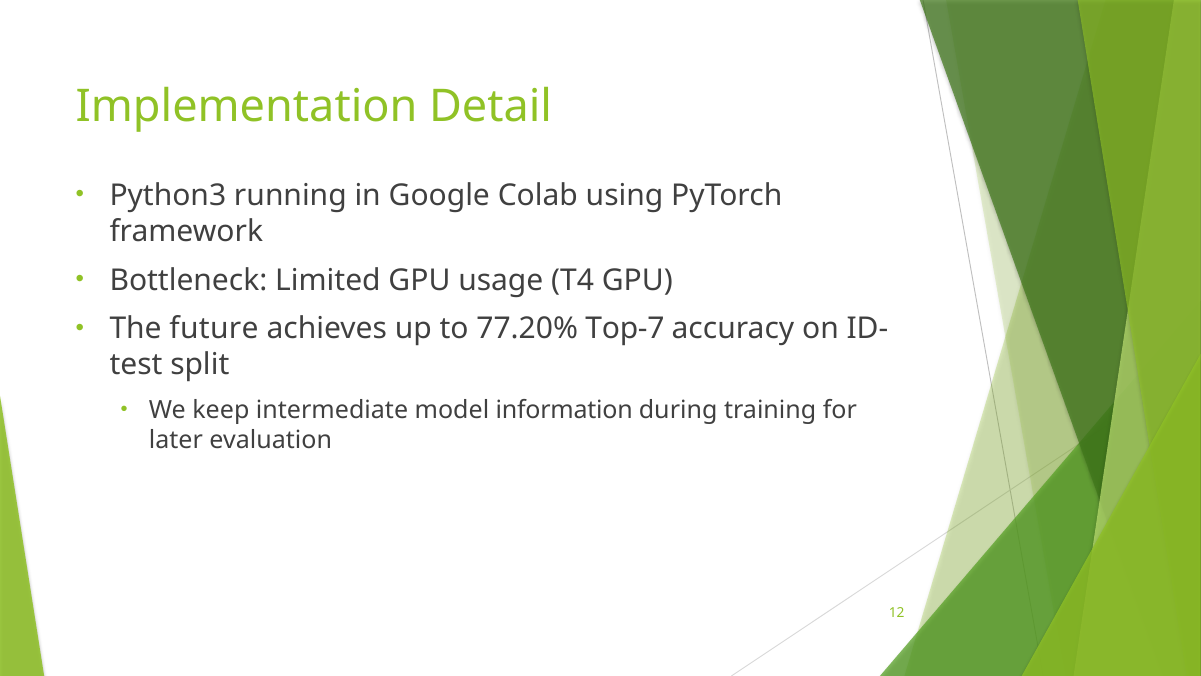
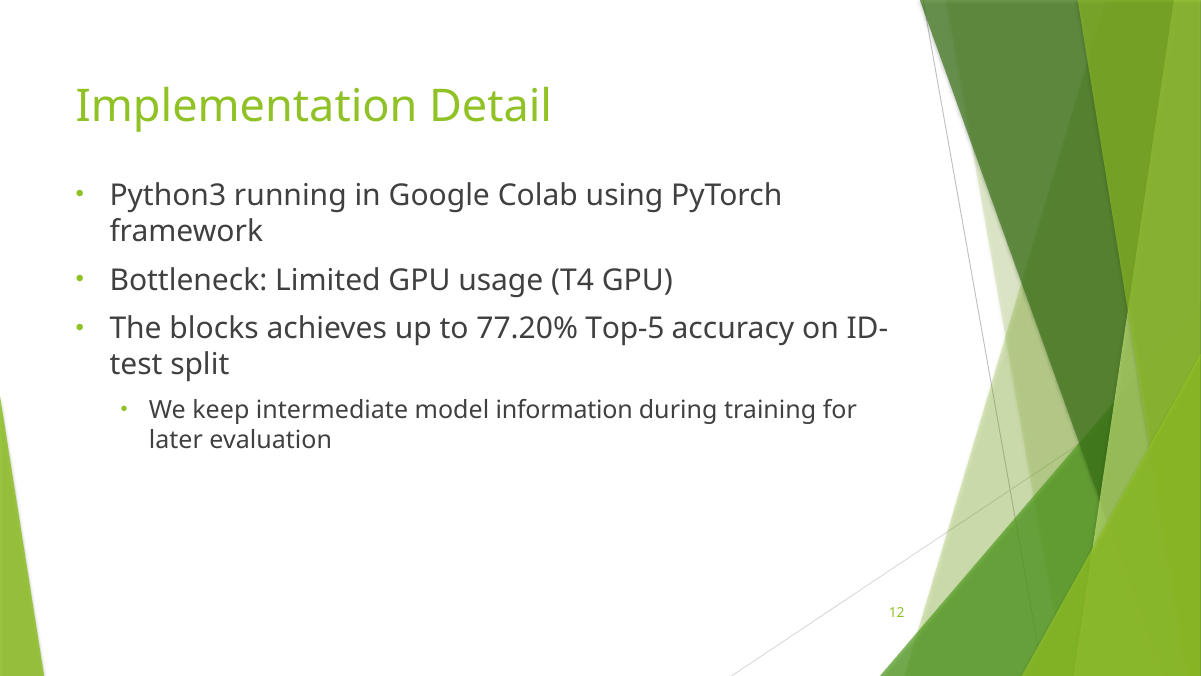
future: future -> blocks
Top-7: Top-7 -> Top-5
